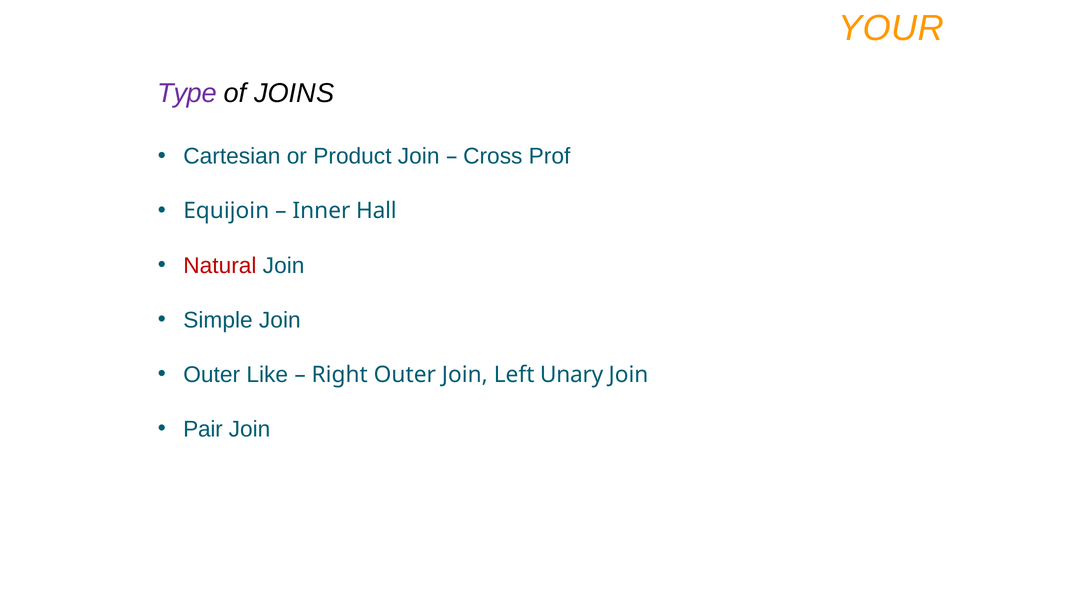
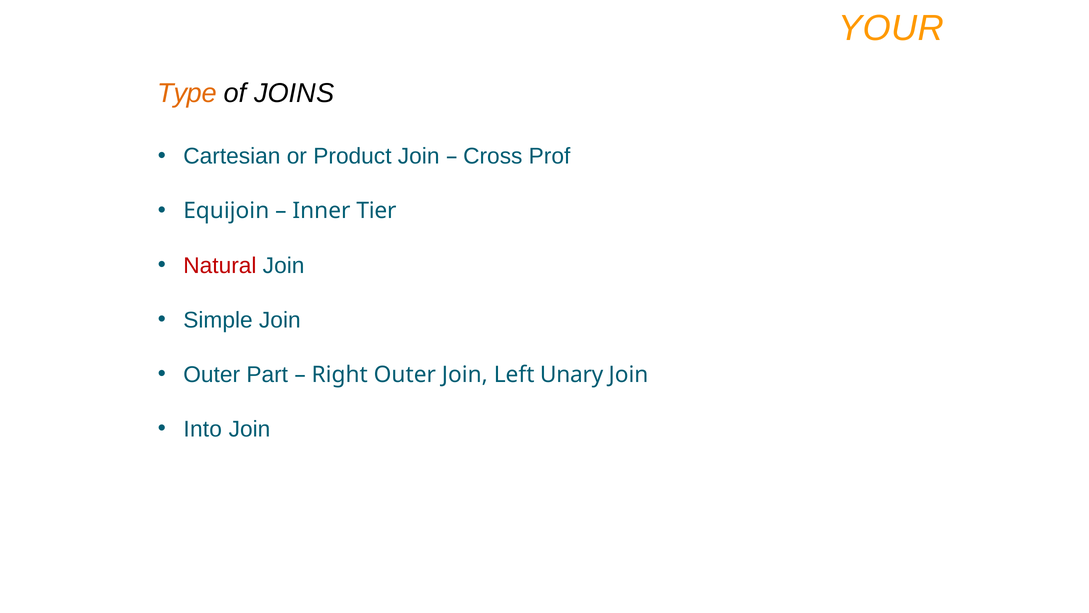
Type colour: purple -> orange
Hall: Hall -> Tier
Like: Like -> Part
Pair: Pair -> Into
